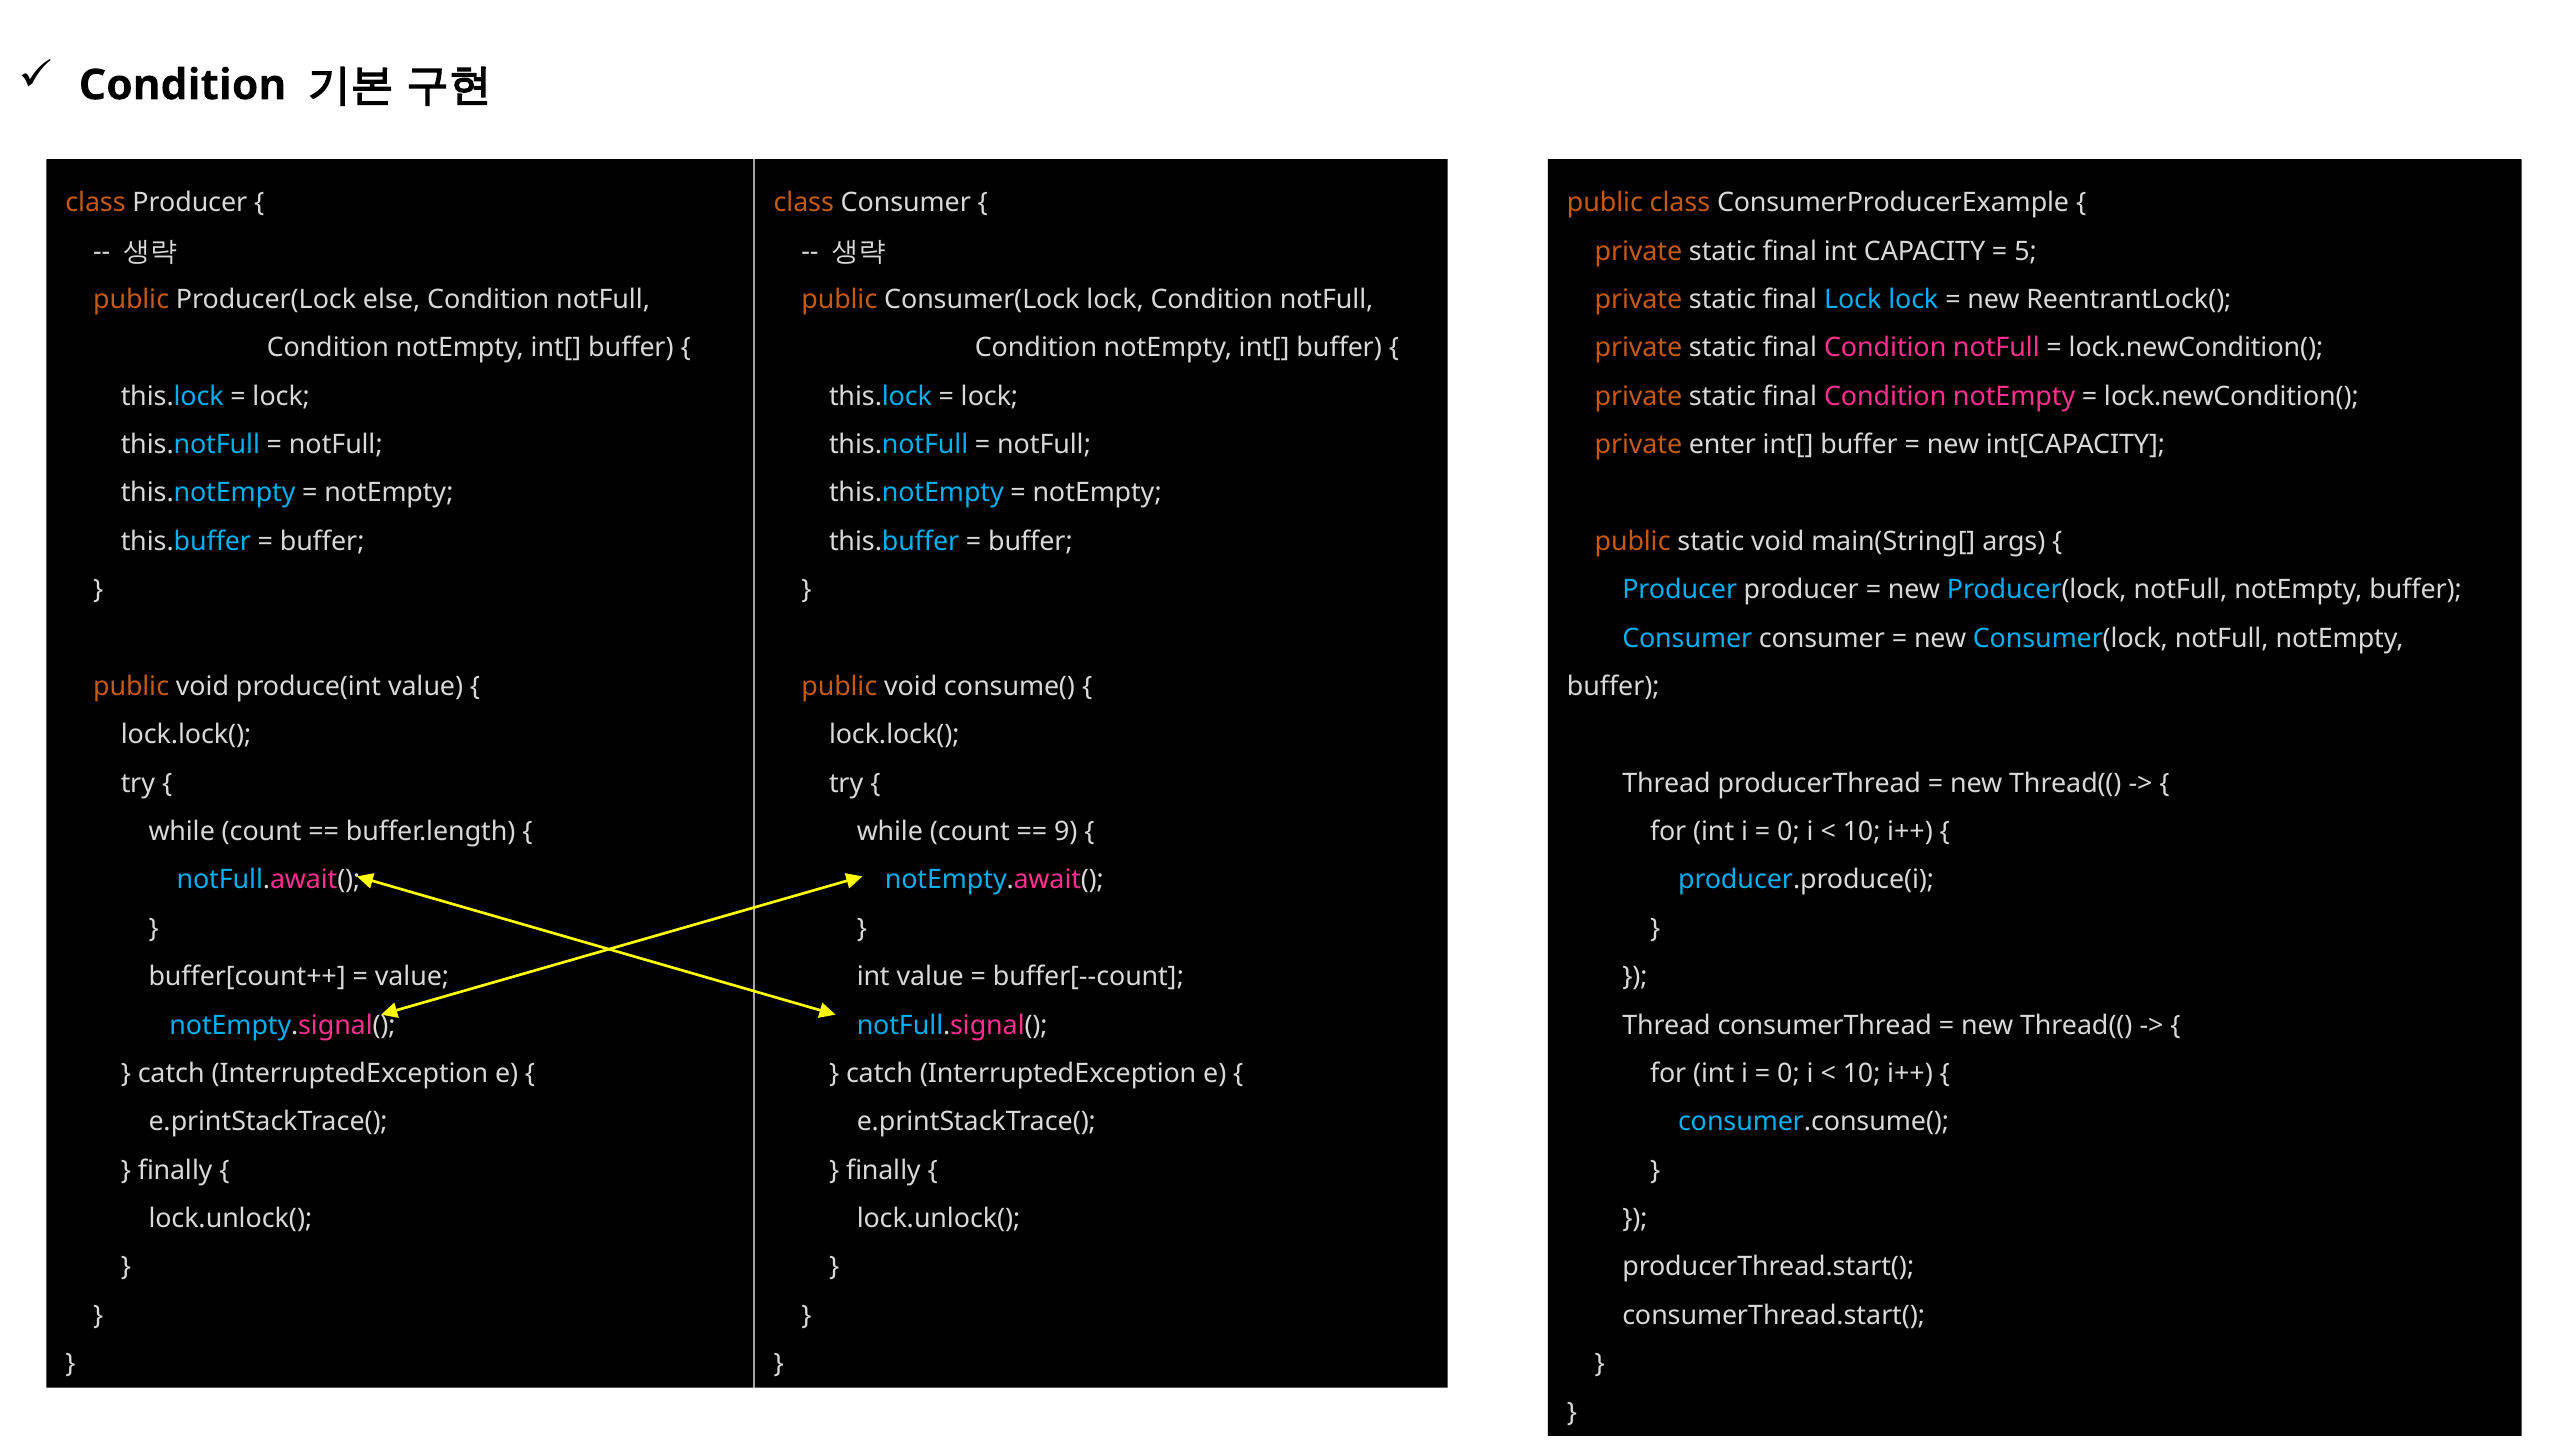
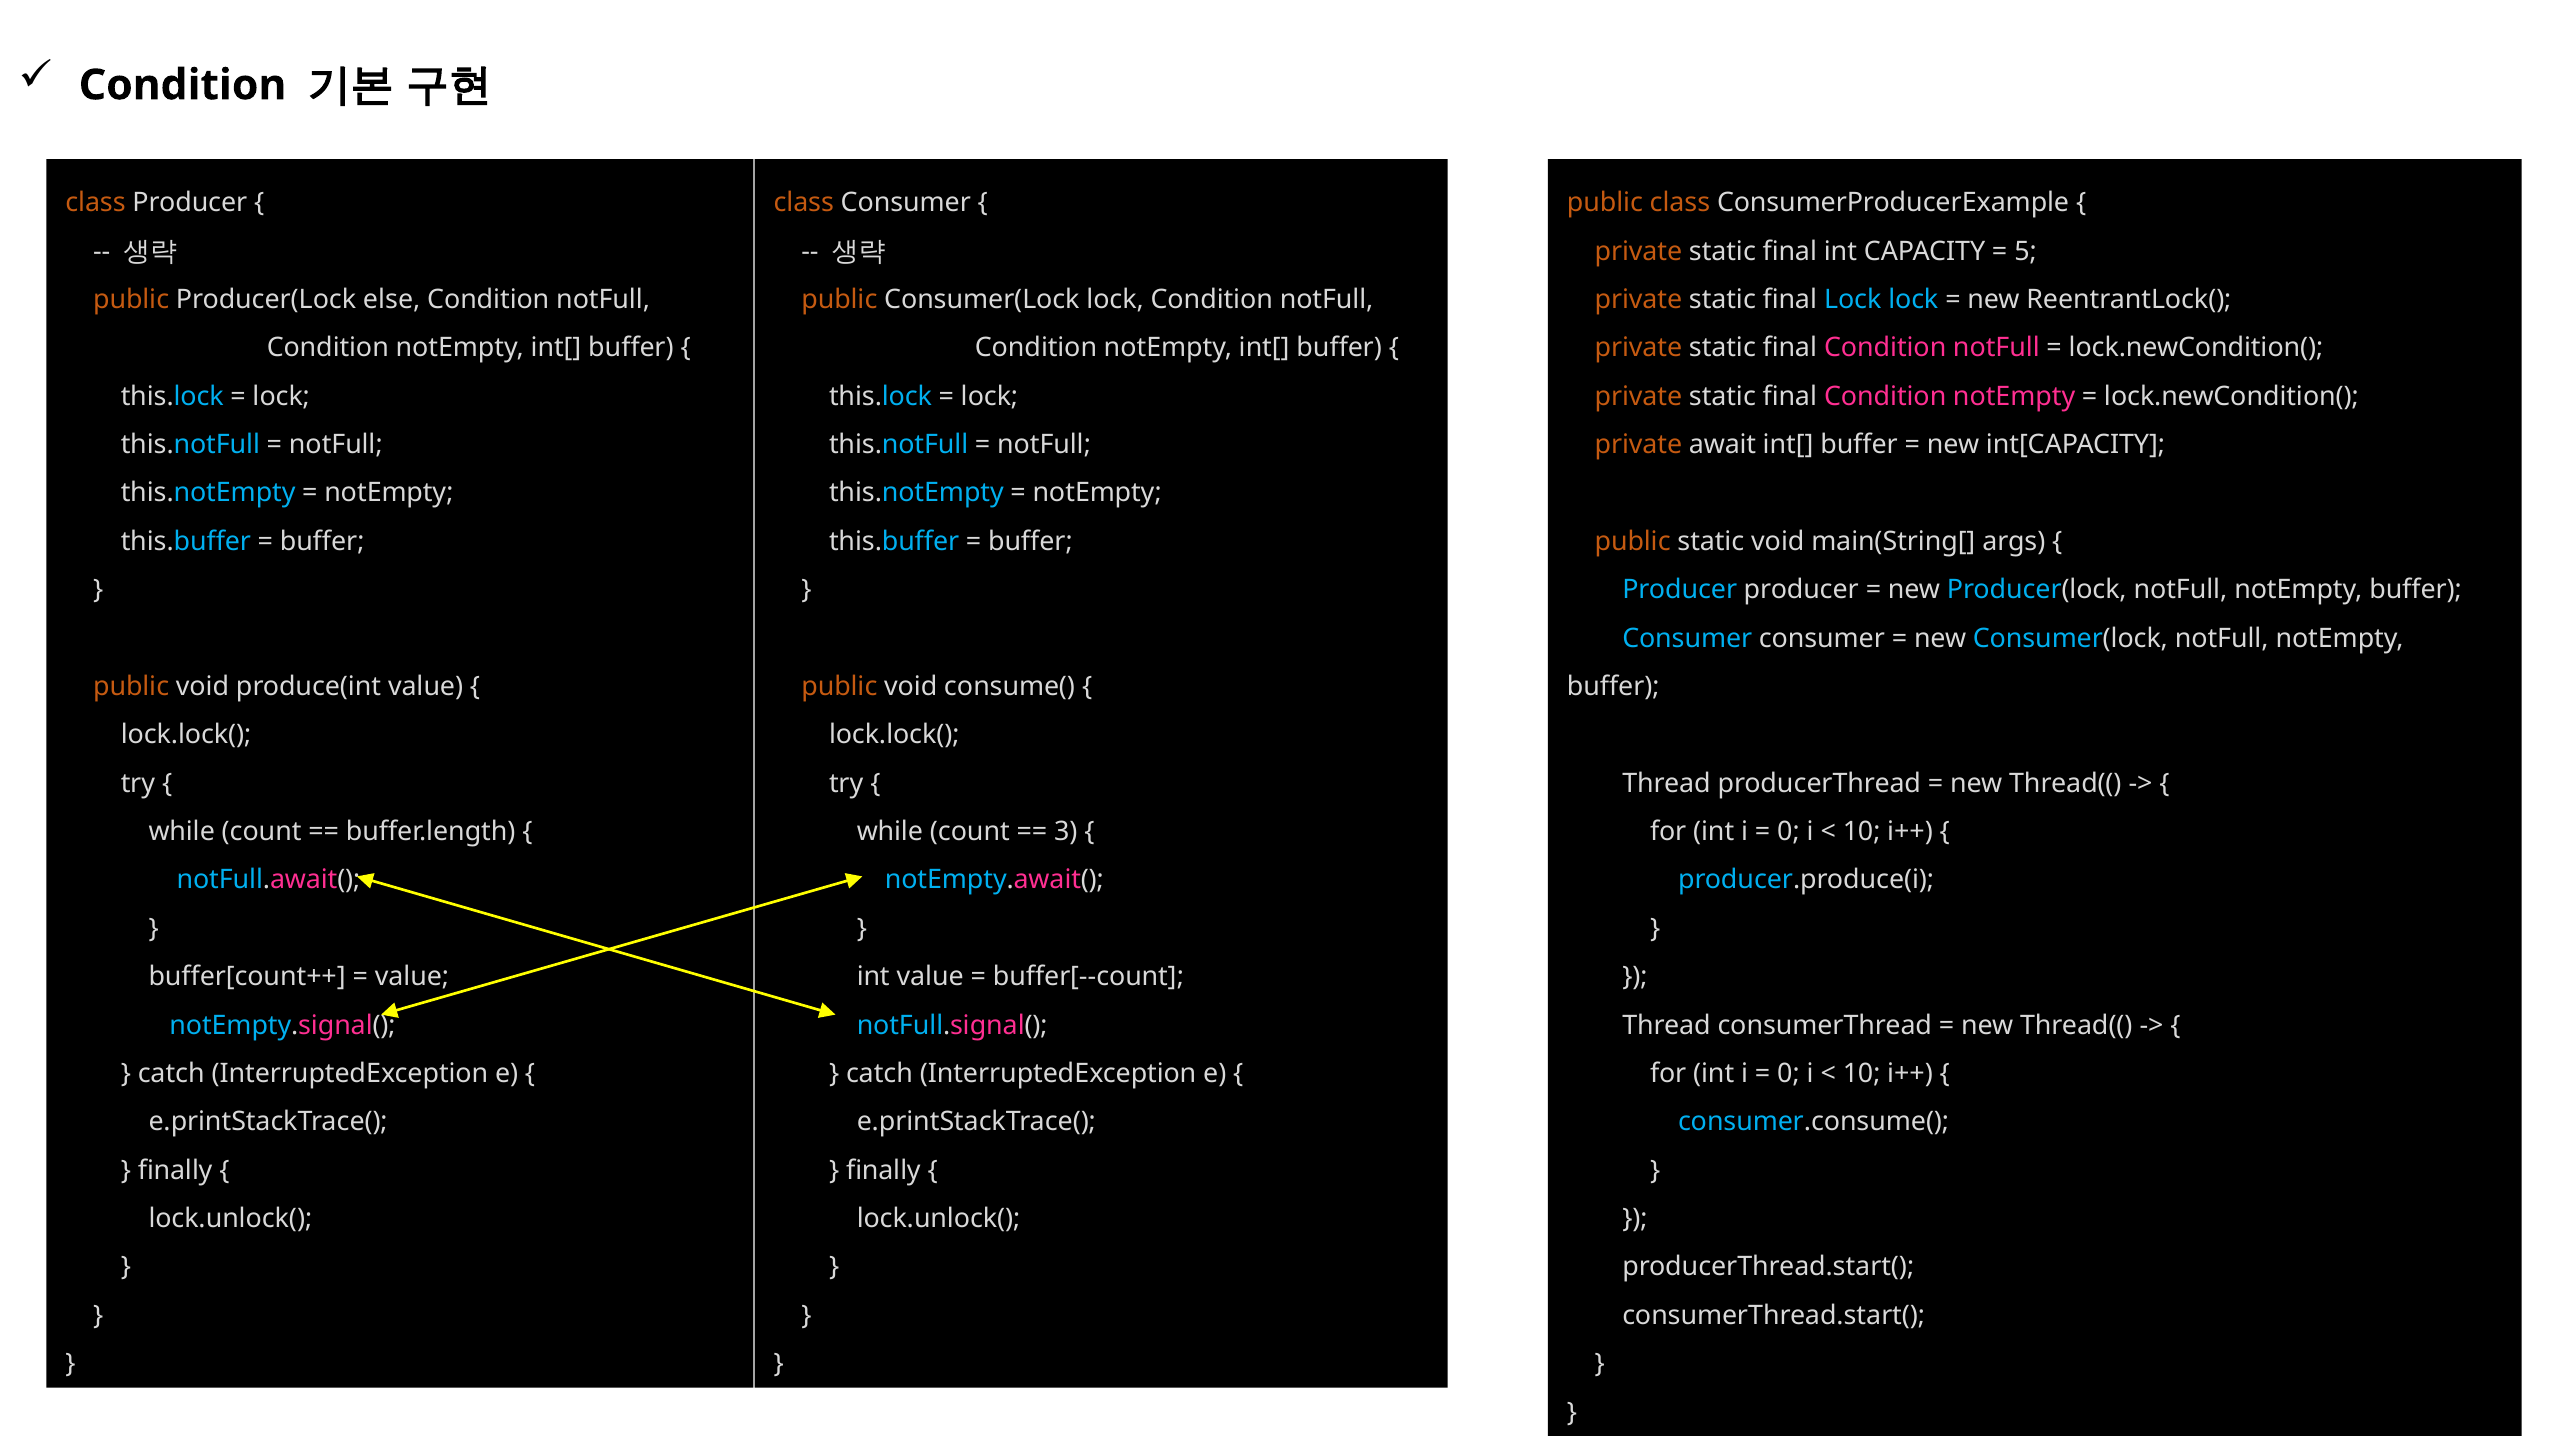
enter: enter -> await
9: 9 -> 3
